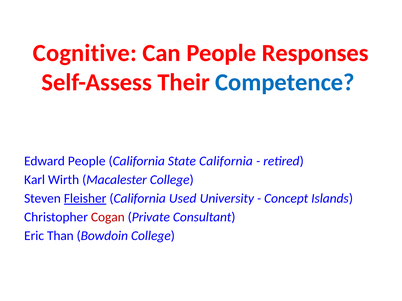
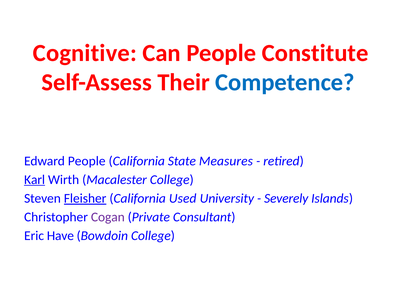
Responses: Responses -> Constitute
State California: California -> Measures
Karl underline: none -> present
Concept: Concept -> Severely
Cogan colour: red -> purple
Than: Than -> Have
